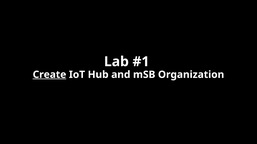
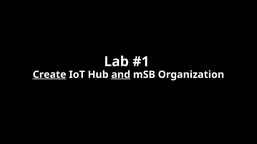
and underline: none -> present
